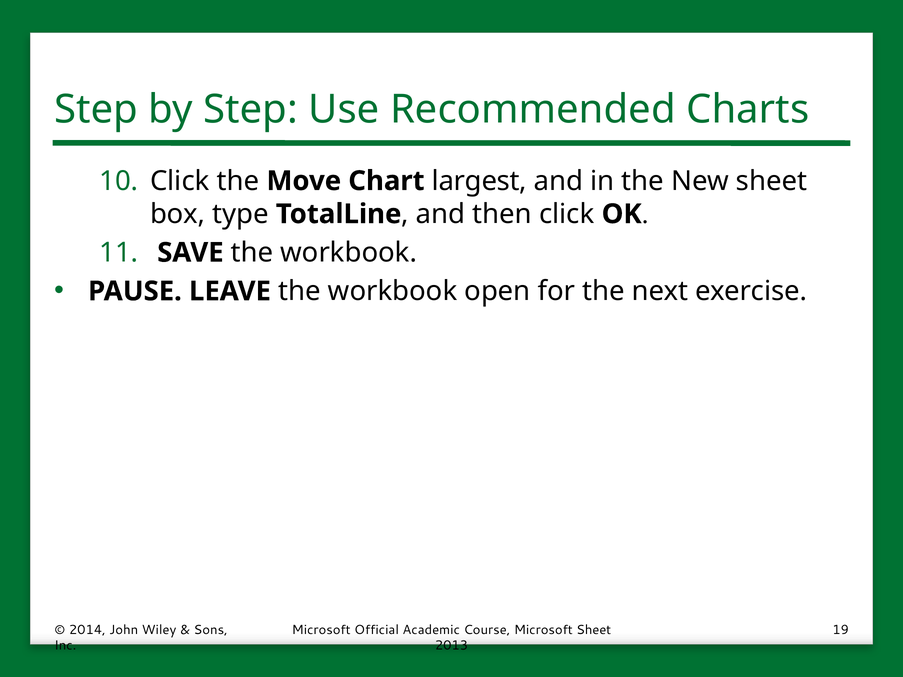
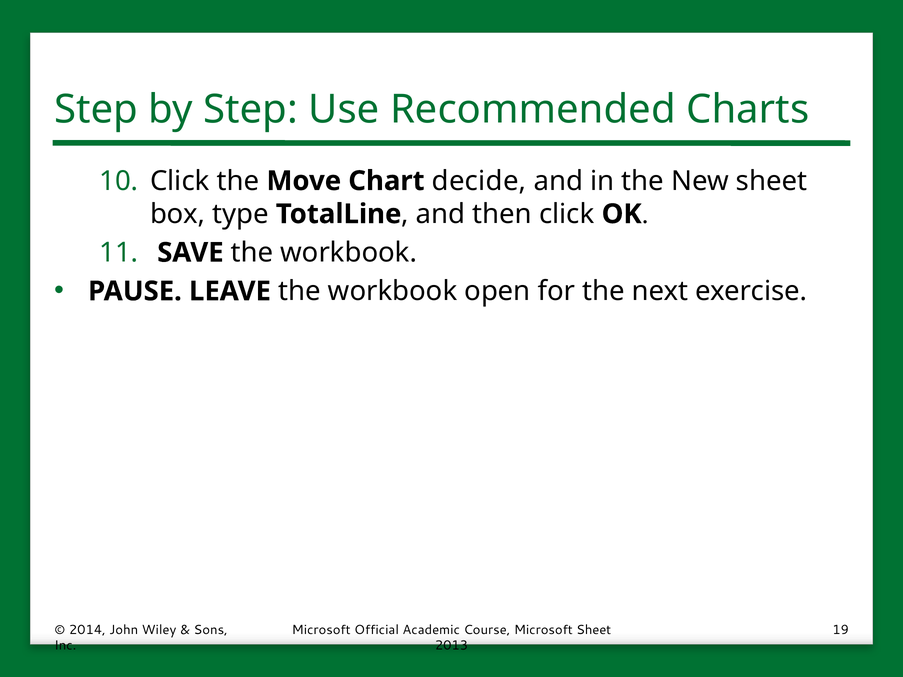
largest: largest -> decide
